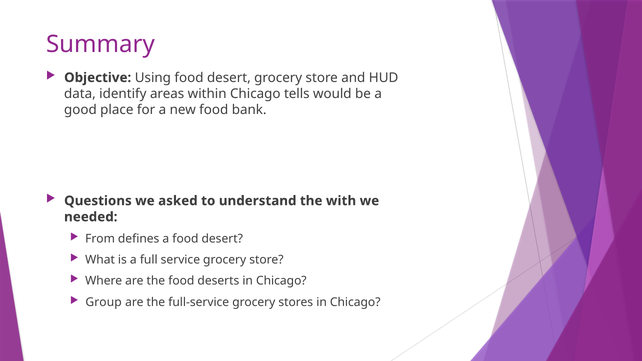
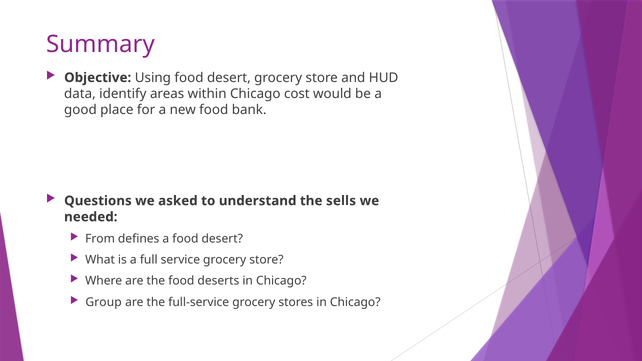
tells: tells -> cost
with: with -> sells
